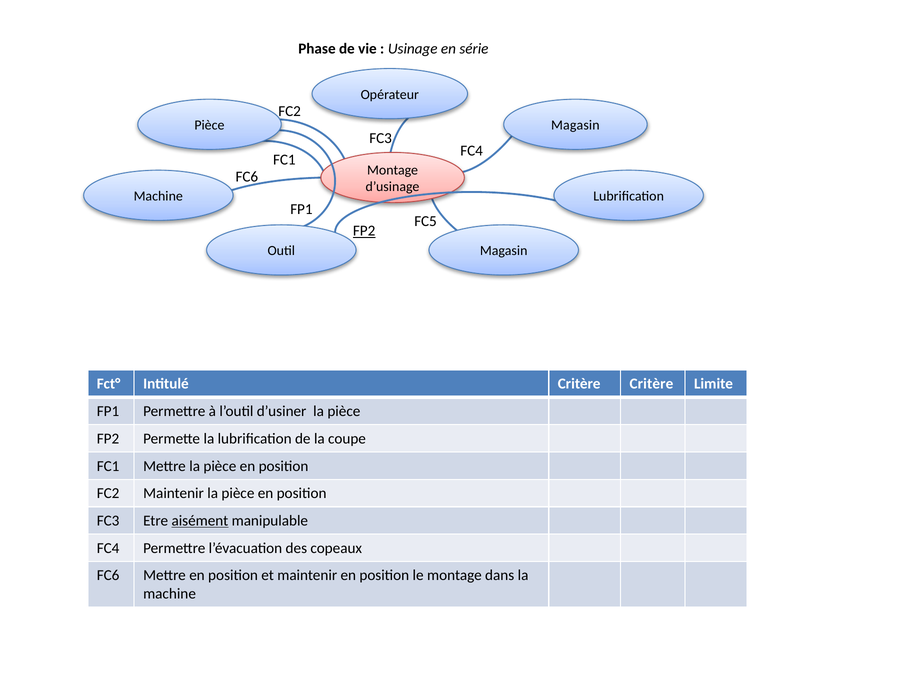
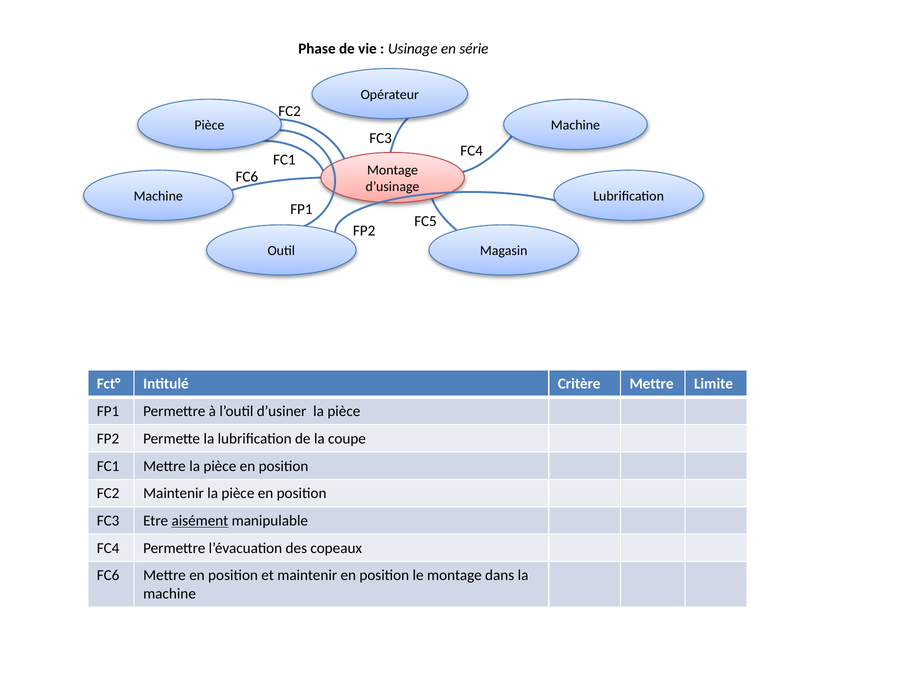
Magasin at (575, 125): Magasin -> Machine
FP2 at (364, 231) underline: present -> none
Critère Critère: Critère -> Mettre
